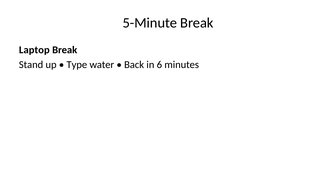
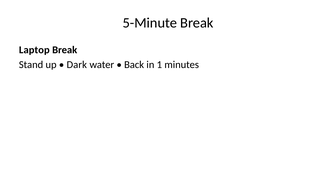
Type: Type -> Dark
6: 6 -> 1
